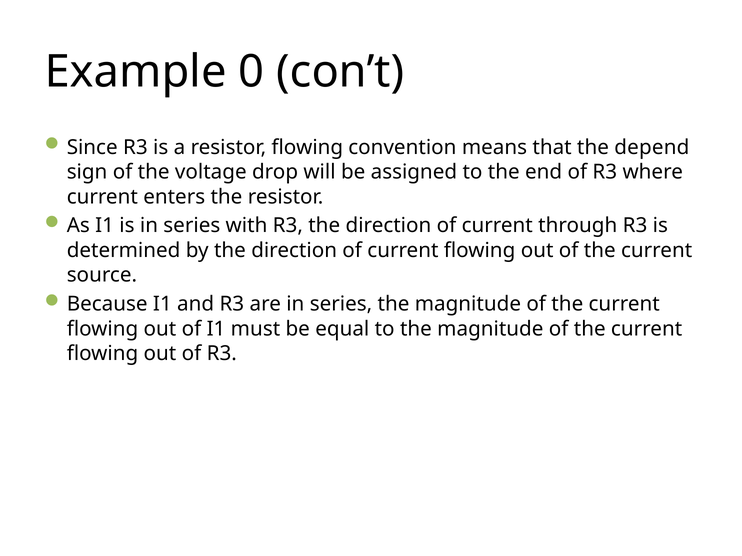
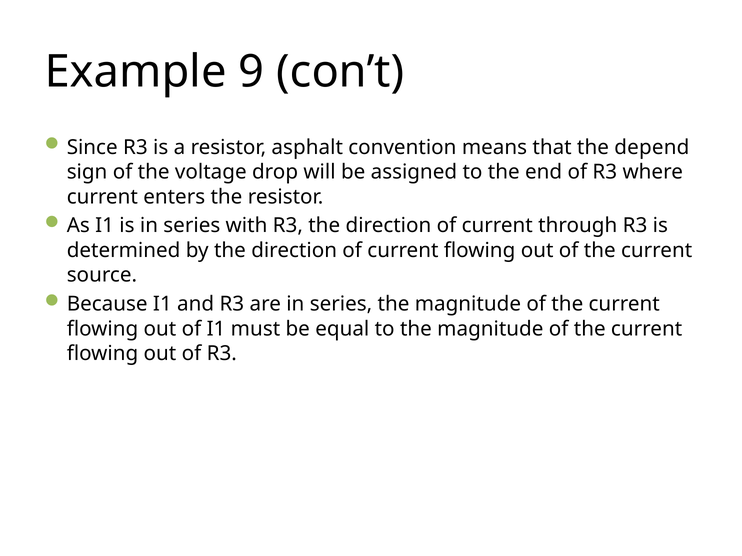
0: 0 -> 9
resistor flowing: flowing -> asphalt
